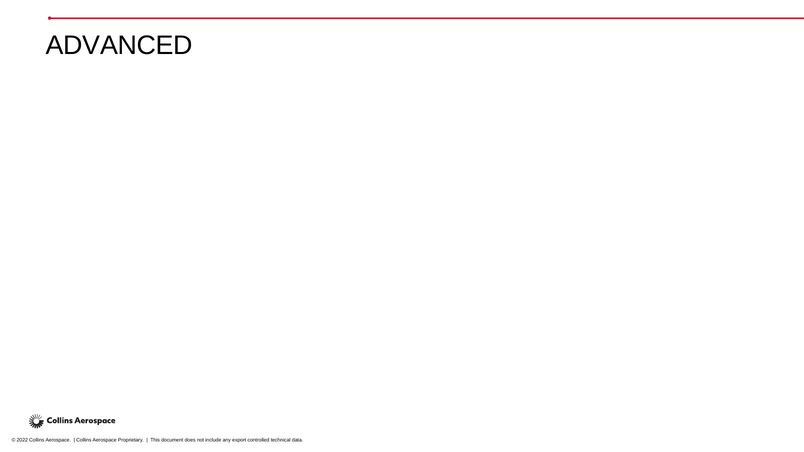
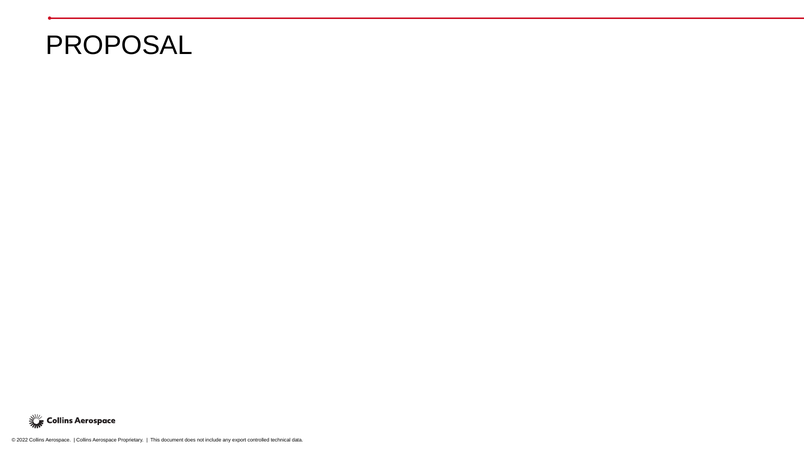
ADVANCED: ADVANCED -> PROPOSAL
